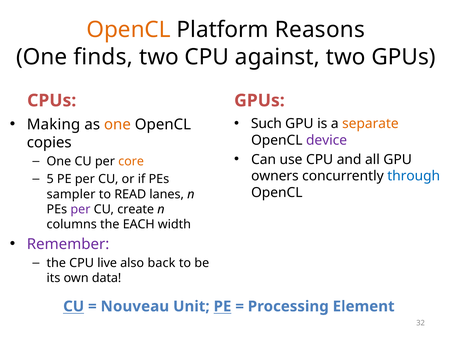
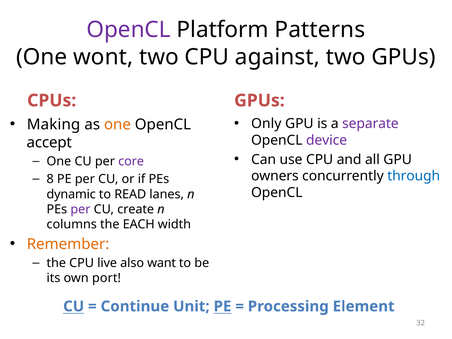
OpenCL at (129, 30) colour: orange -> purple
Reasons: Reasons -> Patterns
finds: finds -> wont
Such: Such -> Only
separate colour: orange -> purple
copies: copies -> accept
core colour: orange -> purple
5: 5 -> 8
sampler: sampler -> dynamic
Remember colour: purple -> orange
back: back -> want
data: data -> port
Nouveau: Nouveau -> Continue
